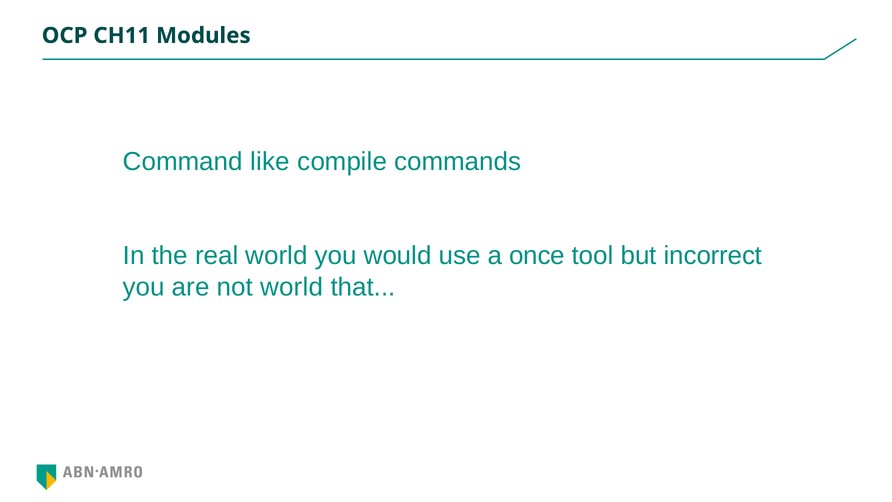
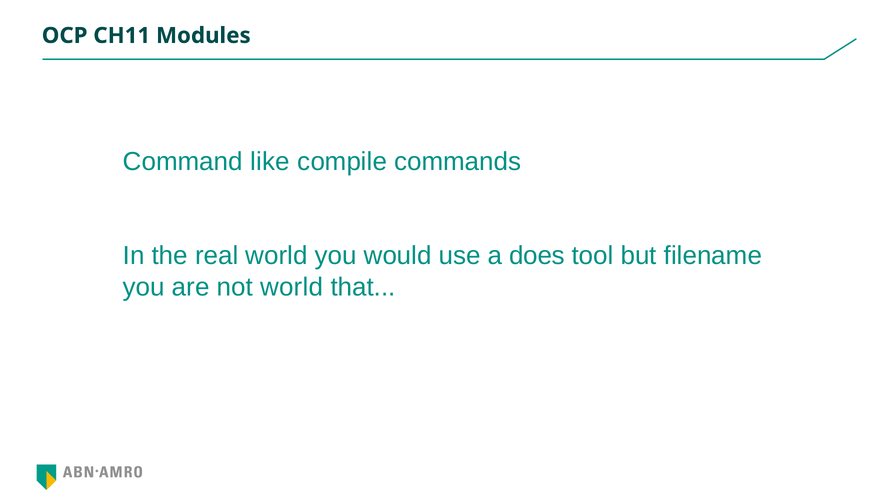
once: once -> does
incorrect: incorrect -> filename
